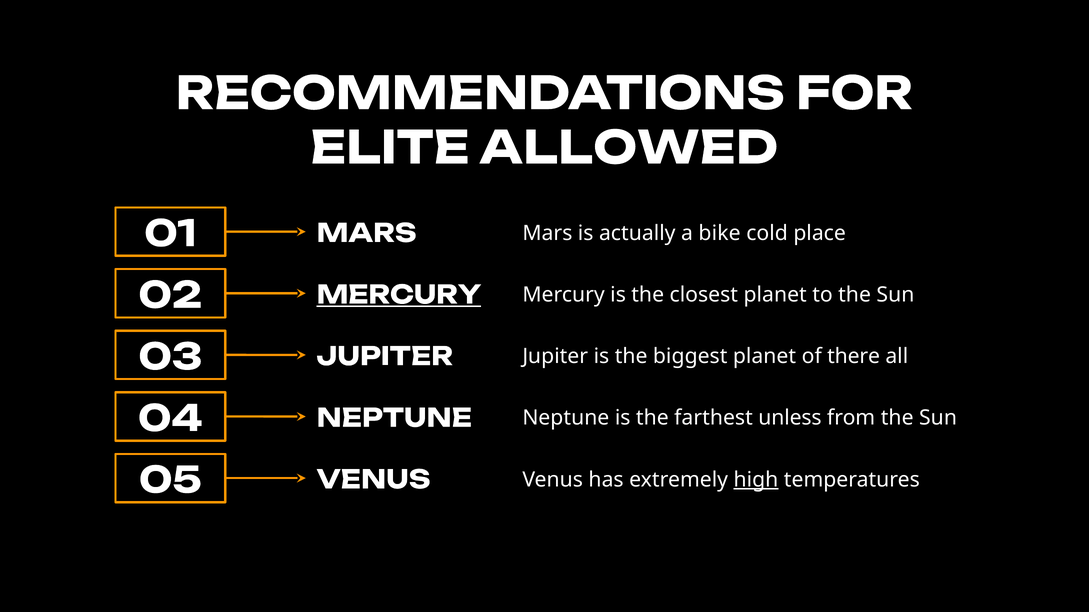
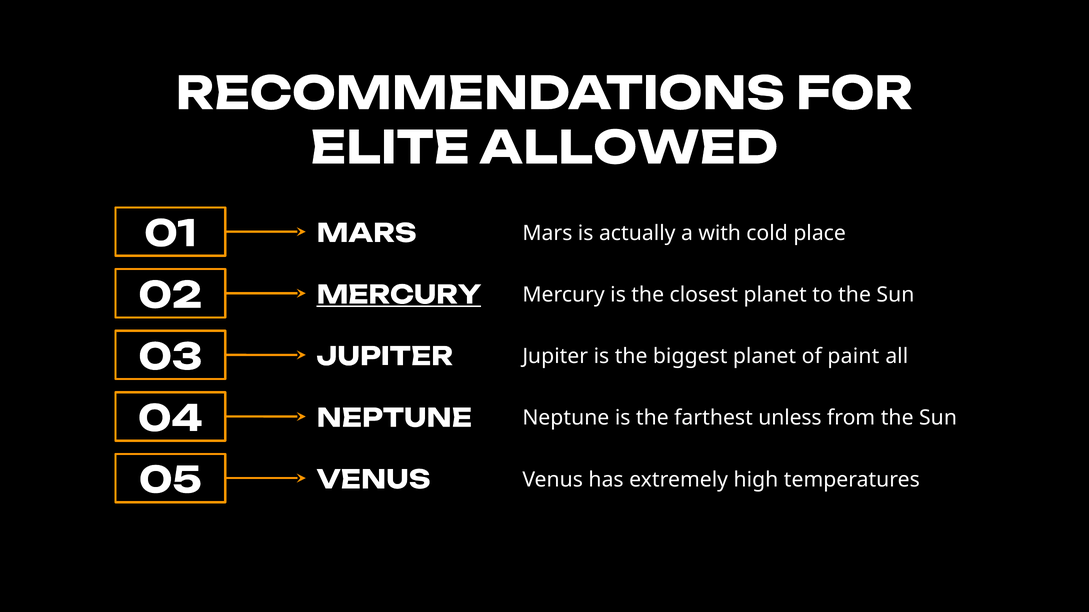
bike: bike -> with
there: there -> paint
high underline: present -> none
